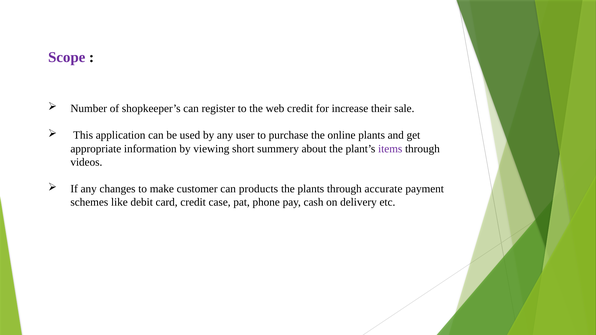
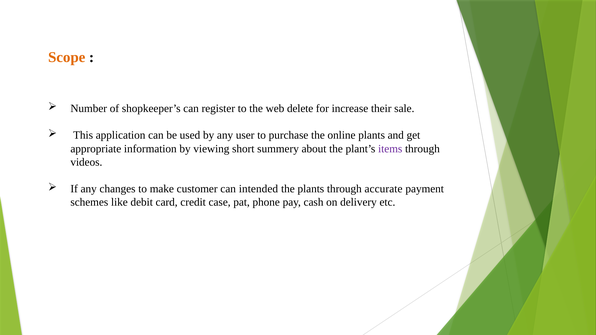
Scope colour: purple -> orange
web credit: credit -> delete
products: products -> intended
